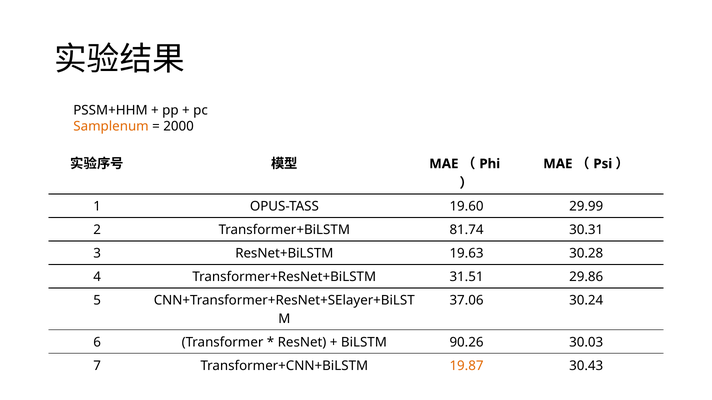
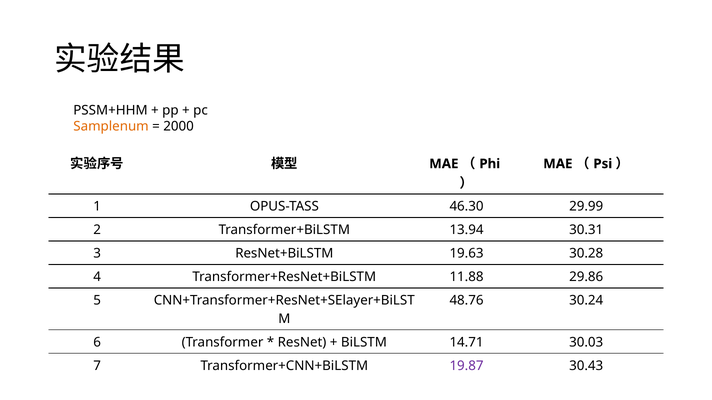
19.60: 19.60 -> 46.30
81.74: 81.74 -> 13.94
31.51: 31.51 -> 11.88
37.06: 37.06 -> 48.76
90.26: 90.26 -> 14.71
19.87 colour: orange -> purple
